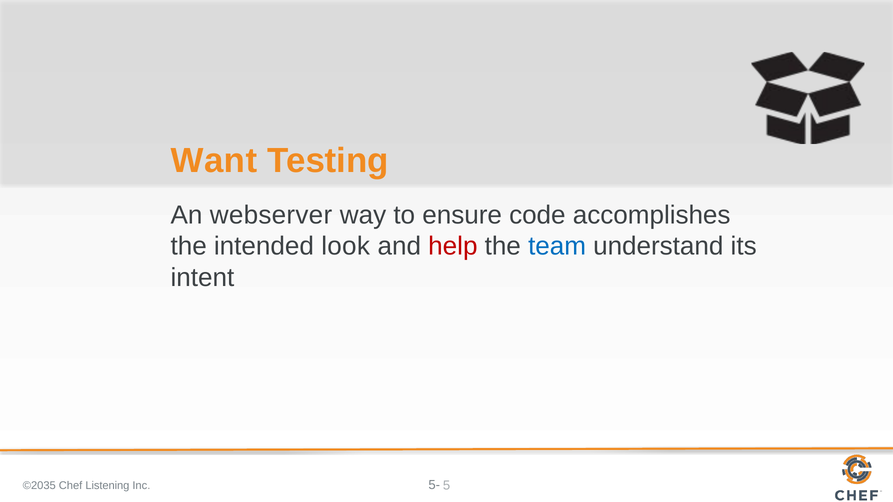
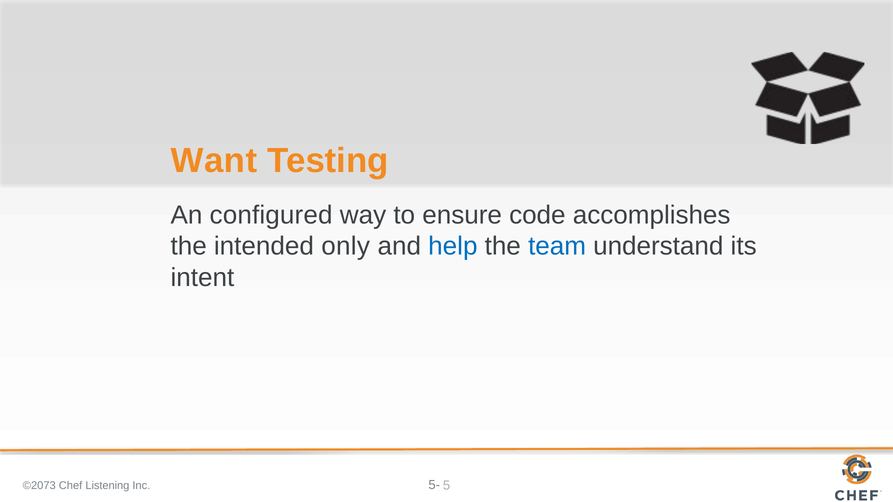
webserver: webserver -> configured
look: look -> only
help colour: red -> blue
©2035: ©2035 -> ©2073
